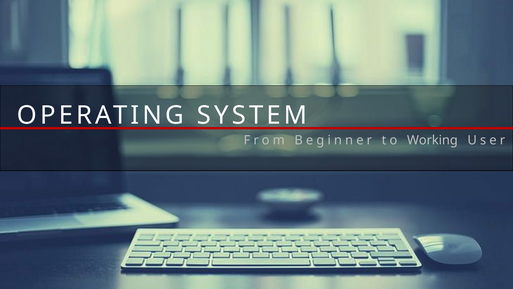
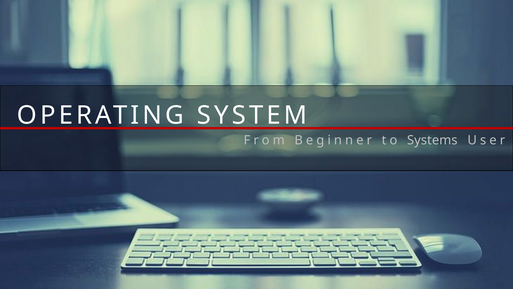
Working: Working -> Systems
